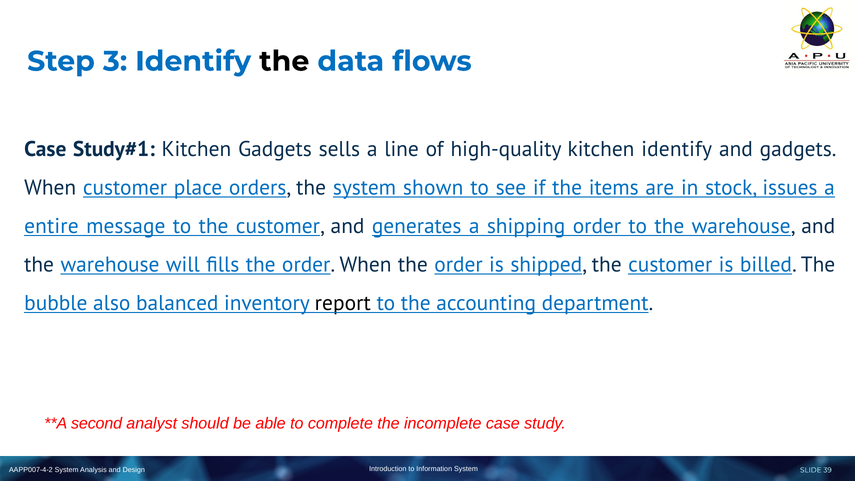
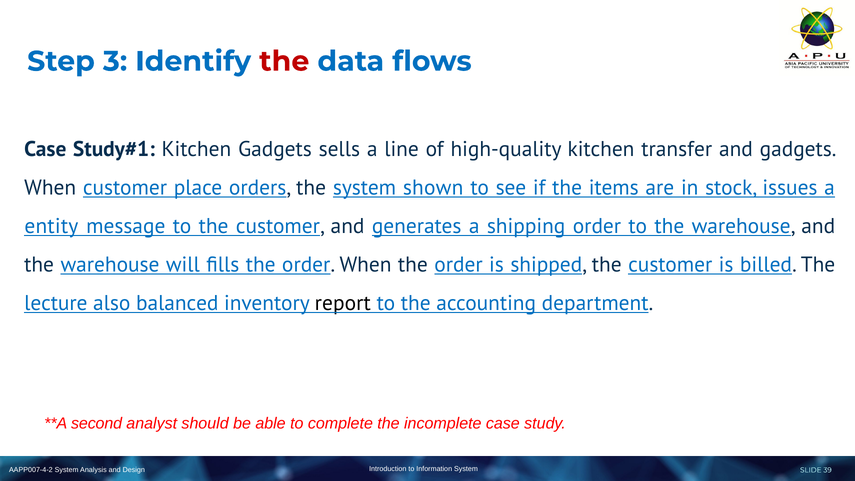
the at (284, 61) colour: black -> red
kitchen identify: identify -> transfer
entire: entire -> entity
bubble: bubble -> lecture
